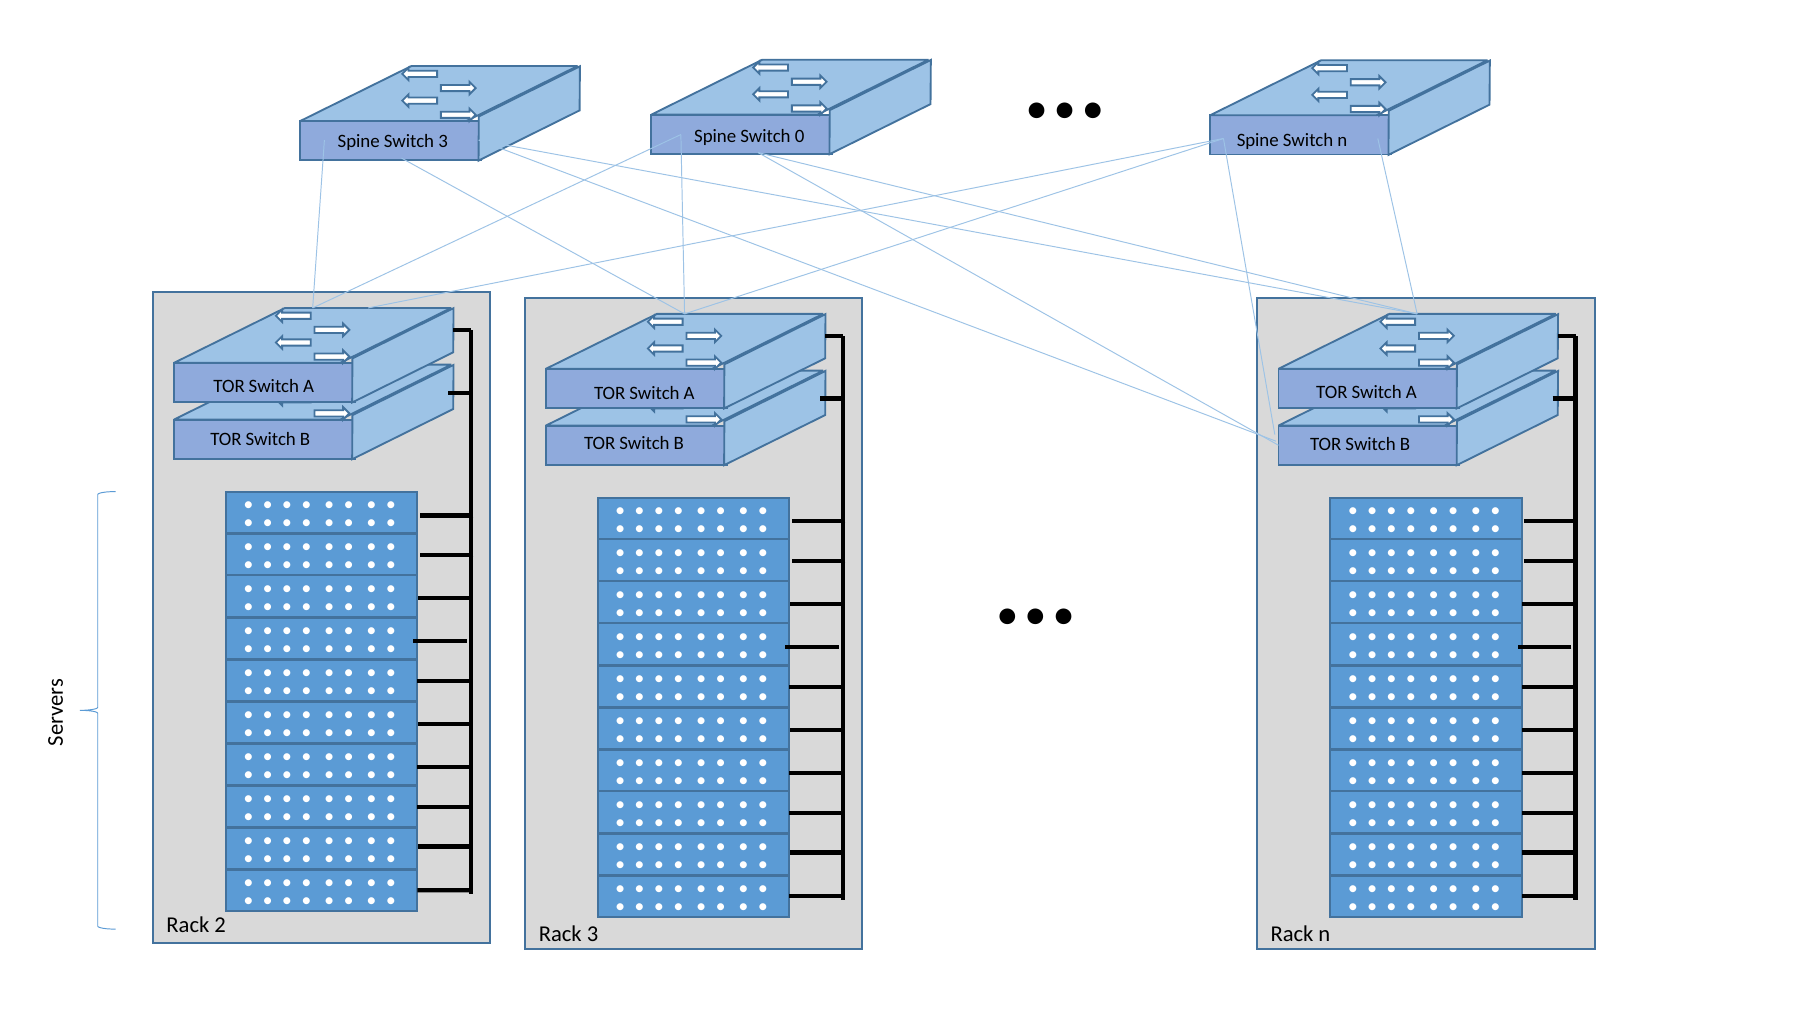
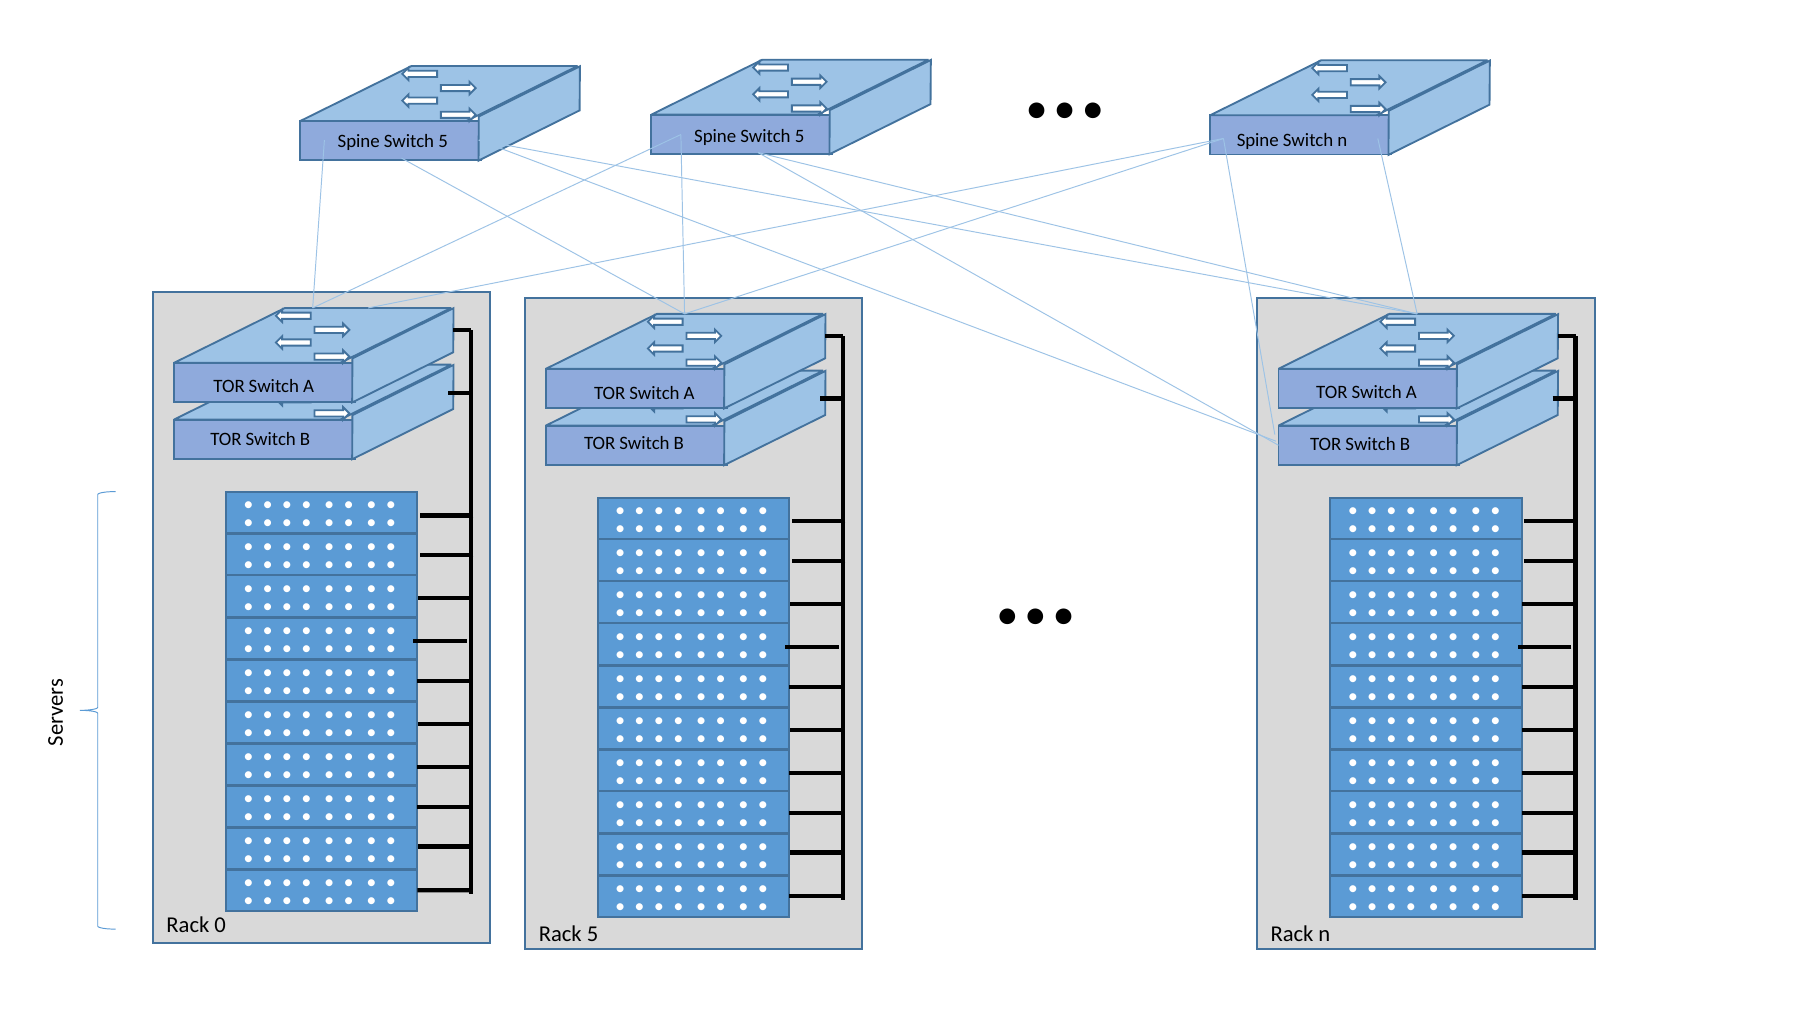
3 at (443, 141): 3 -> 5
0 at (800, 136): 0 -> 5
2: 2 -> 0
Rack 3: 3 -> 5
